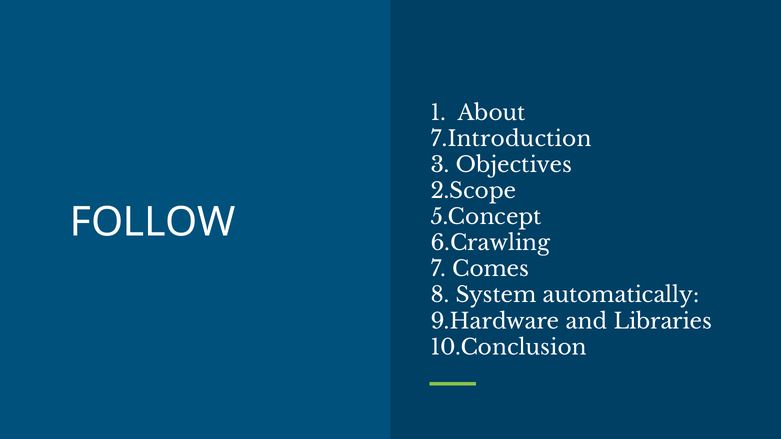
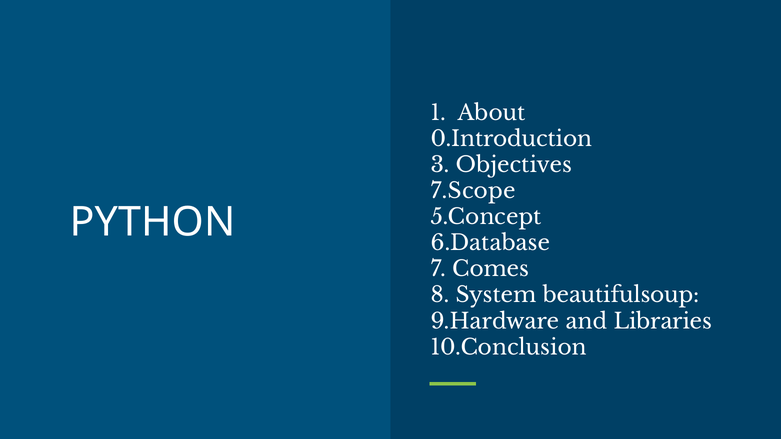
7.Introduction: 7.Introduction -> 0.Introduction
2.Scope: 2.Scope -> 7.Scope
FOLLOW: FOLLOW -> PYTHON
6.Crawling: 6.Crawling -> 6.Database
automatically: automatically -> beautifulsoup
